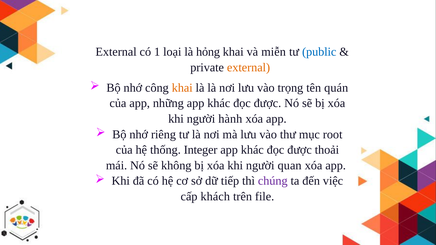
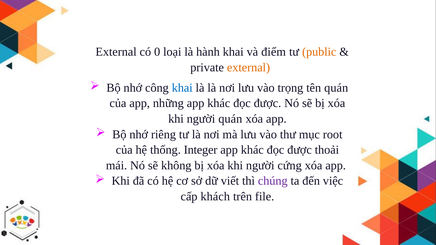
1: 1 -> 0
hỏng: hỏng -> hành
miễn: miễn -> điểm
public colour: blue -> orange
khai at (182, 88) colour: orange -> blue
người hành: hành -> quán
quan: quan -> cứng
tiếp: tiếp -> viết
